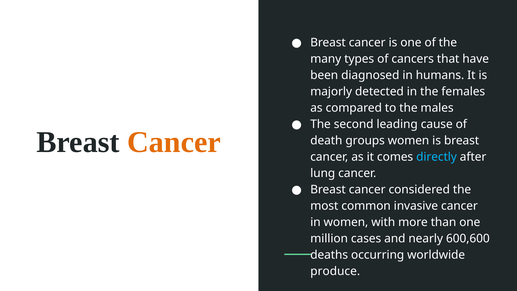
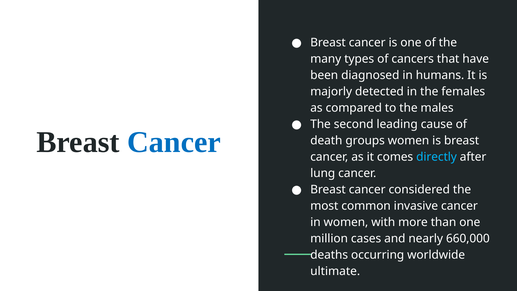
Cancer at (174, 142) colour: orange -> blue
600,600: 600,600 -> 660,000
produce: produce -> ultimate
